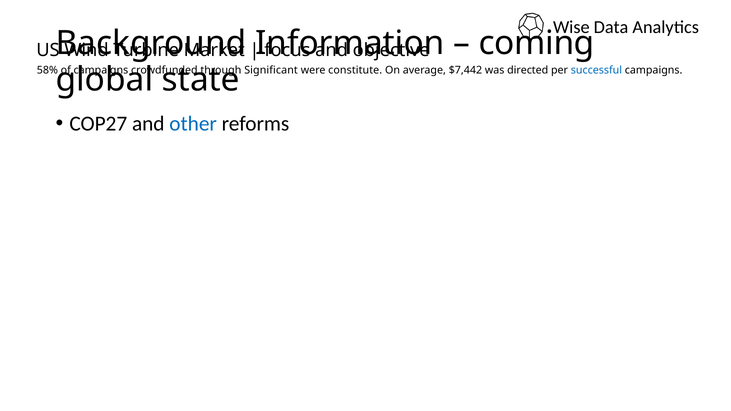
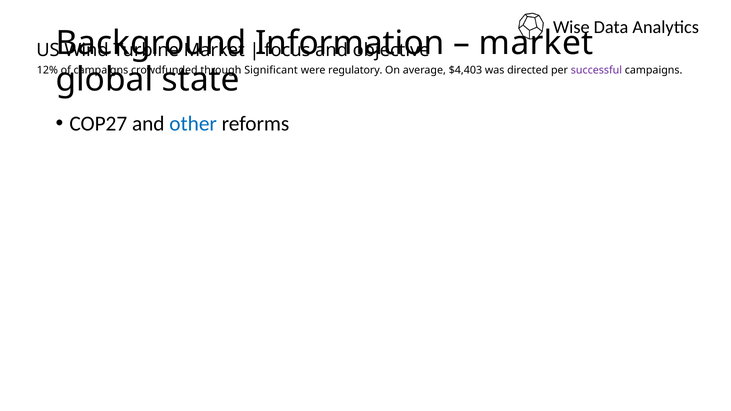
coming at (537, 43): coming -> market
58%: 58% -> 12%
constitute: constitute -> regulatory
$7,442: $7,442 -> $4,403
successful colour: blue -> purple
